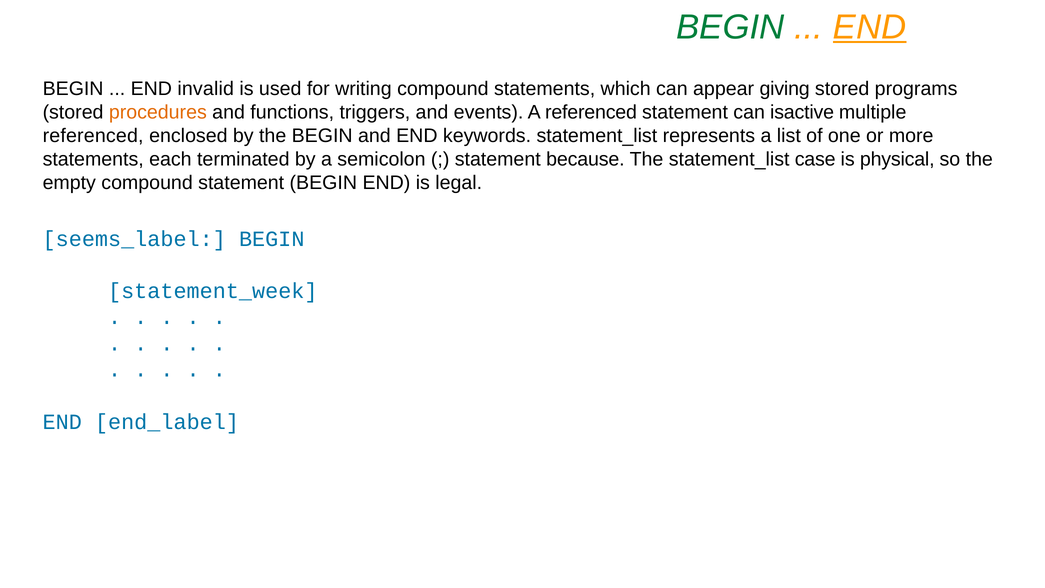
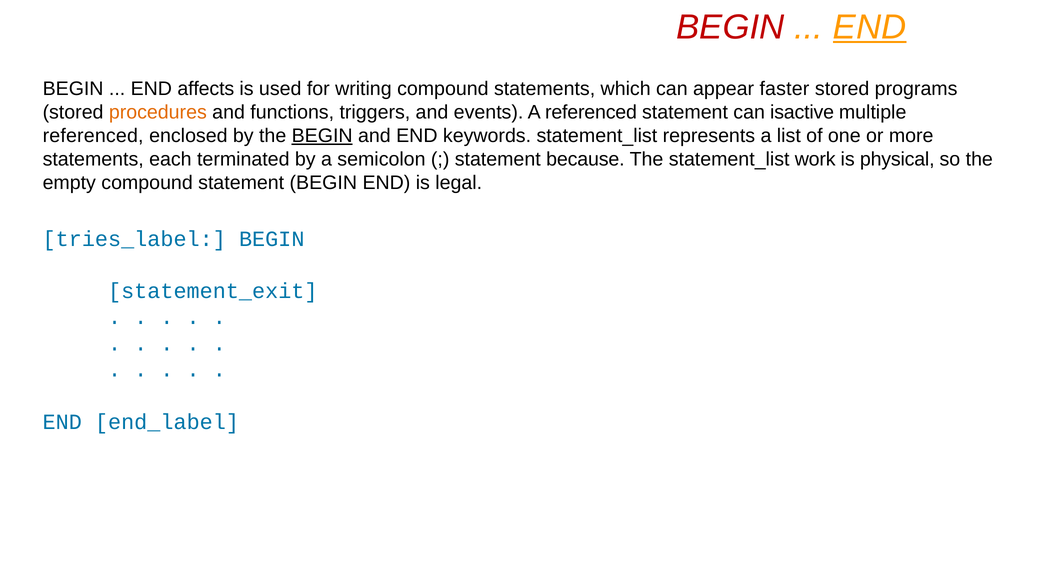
BEGIN at (730, 27) colour: green -> red
invalid: invalid -> affects
giving: giving -> faster
BEGIN at (322, 136) underline: none -> present
case: case -> work
seems_label: seems_label -> tries_label
statement_week: statement_week -> statement_exit
